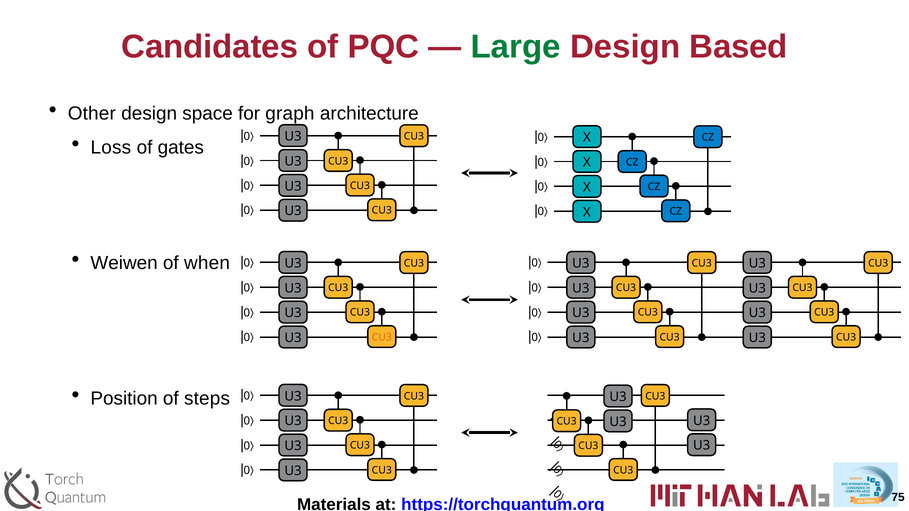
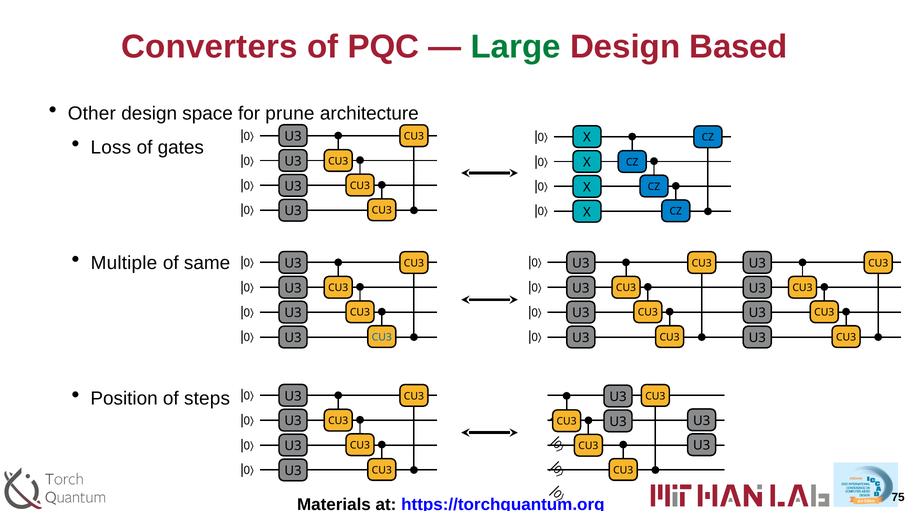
Candidates: Candidates -> Converters
graph: graph -> prune
Weiwen: Weiwen -> Multiple
when: when -> same
CU3 at (382, 337) colour: orange -> blue
